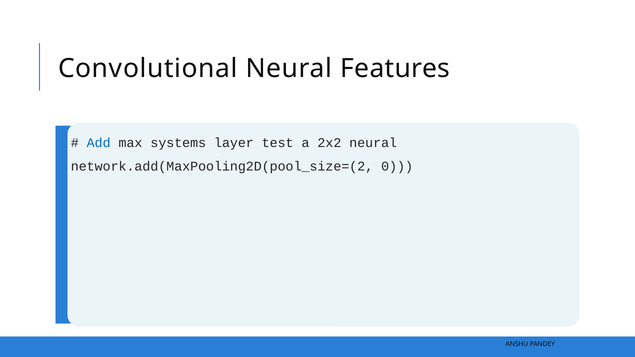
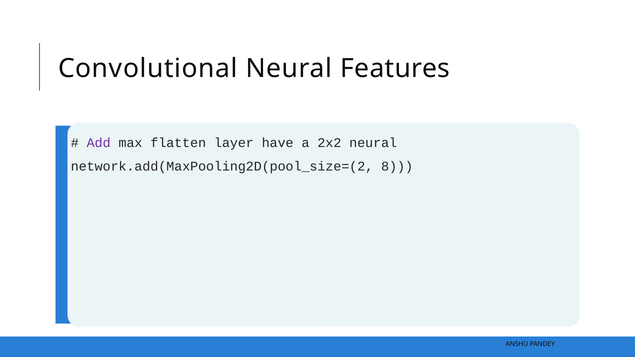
Add colour: blue -> purple
systems: systems -> flatten
test: test -> have
0: 0 -> 8
